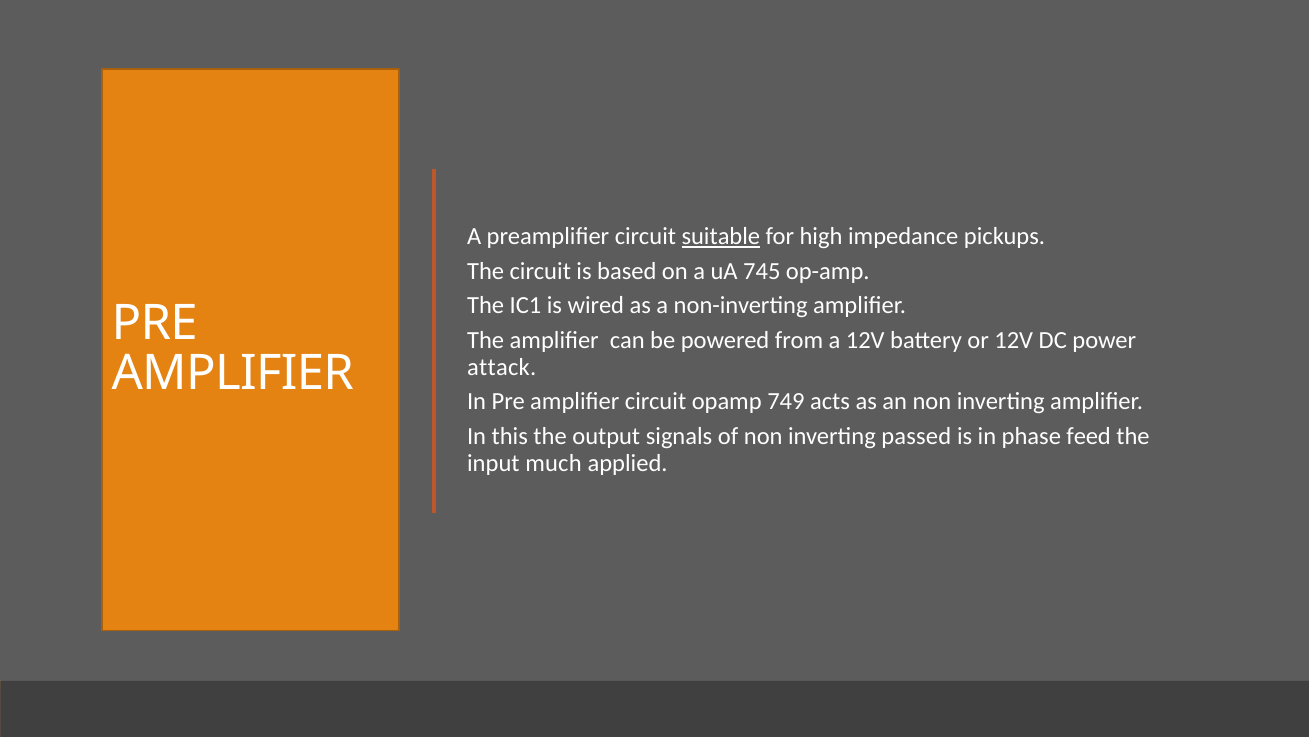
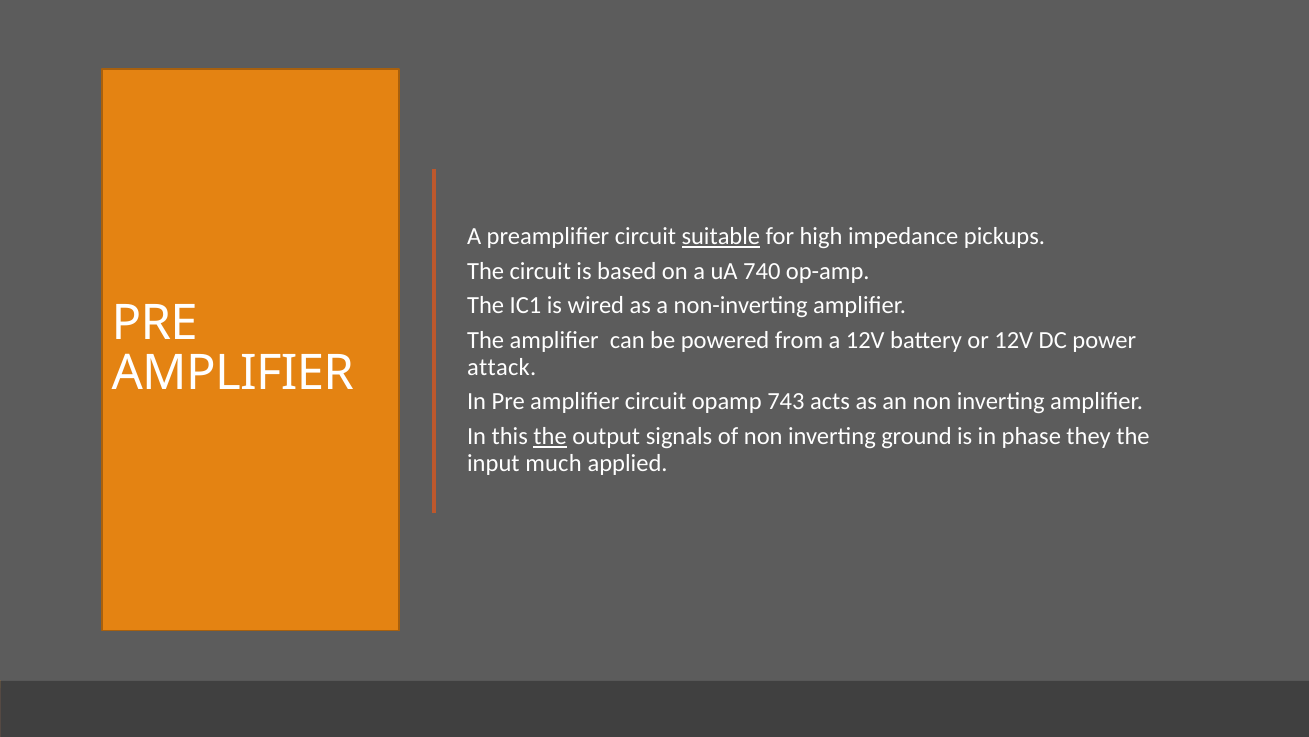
745: 745 -> 740
749: 749 -> 743
the at (550, 436) underline: none -> present
passed: passed -> ground
feed: feed -> they
